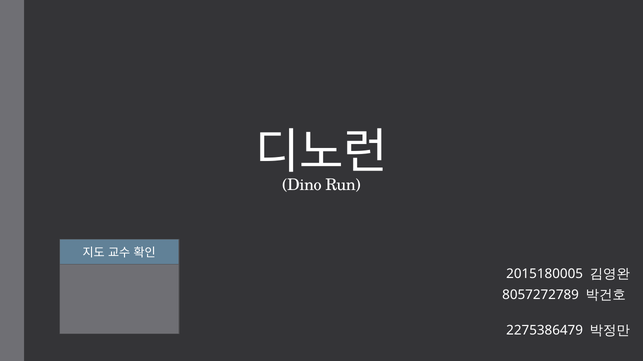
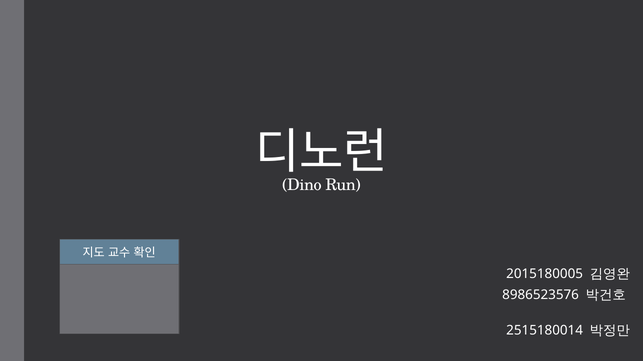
8057272789: 8057272789 -> 8986523576
2275386479: 2275386479 -> 2515180014
